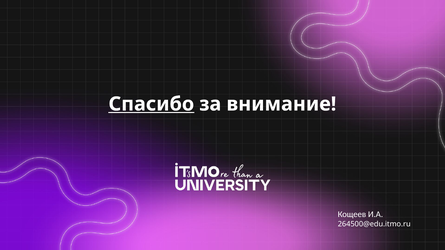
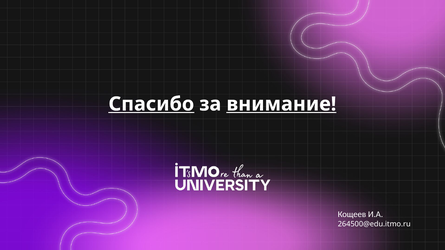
внимание underline: none -> present
